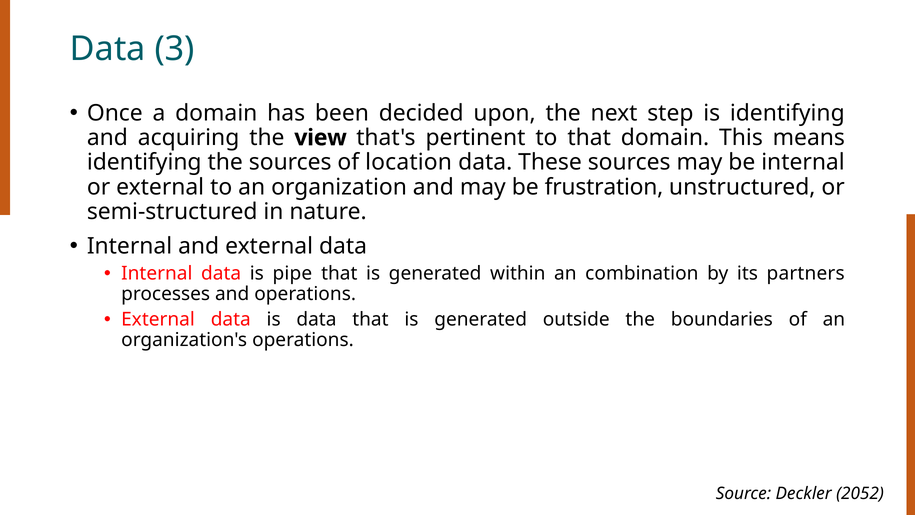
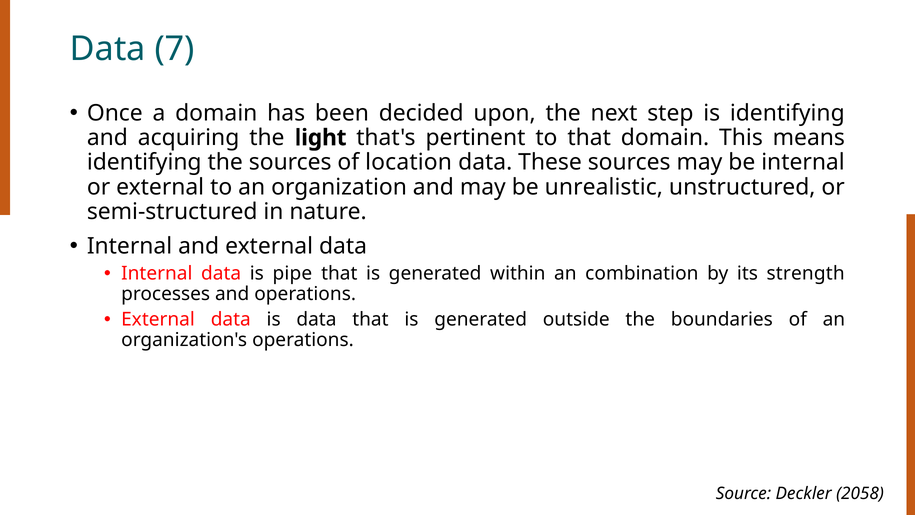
3: 3 -> 7
view: view -> light
frustration: frustration -> unrealistic
partners: partners -> strength
2052: 2052 -> 2058
